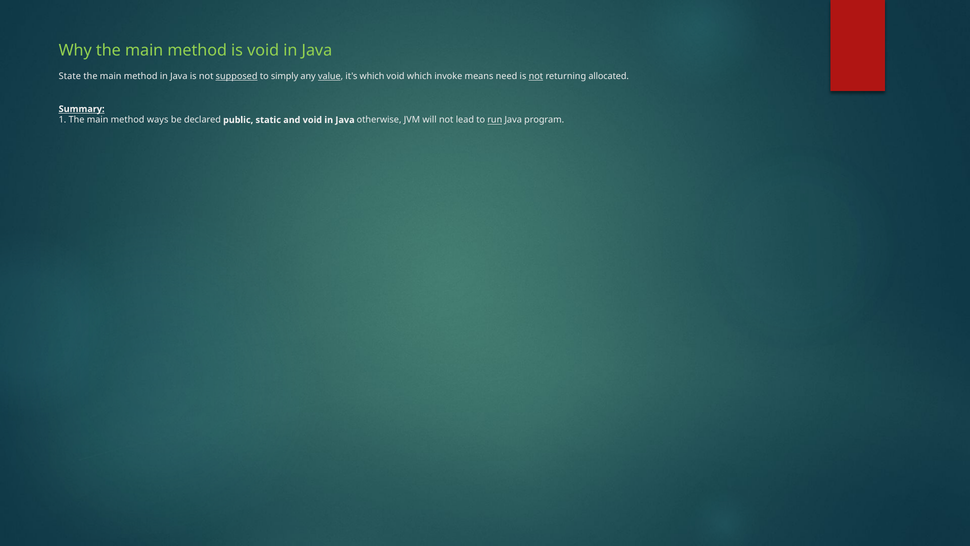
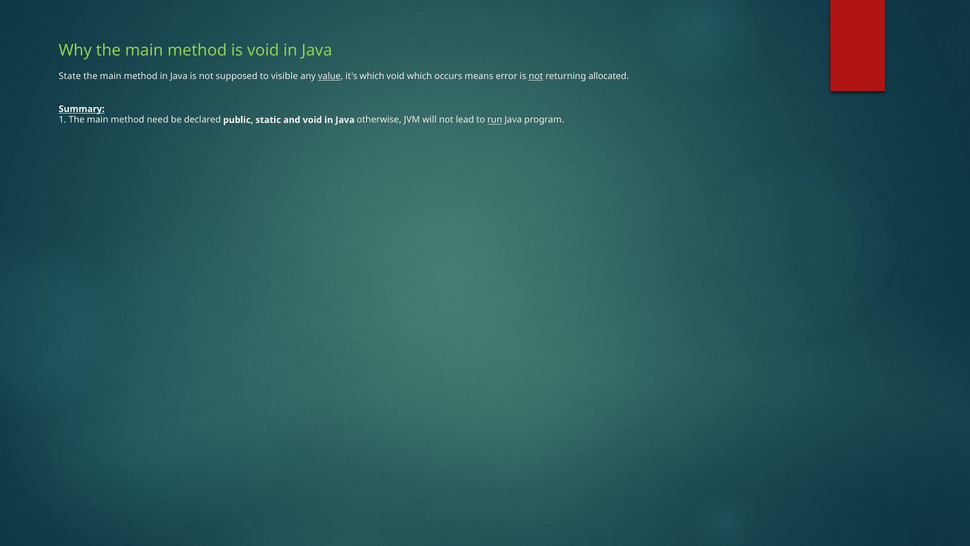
supposed underline: present -> none
simply: simply -> visible
invoke: invoke -> occurs
need: need -> error
ways: ways -> need
